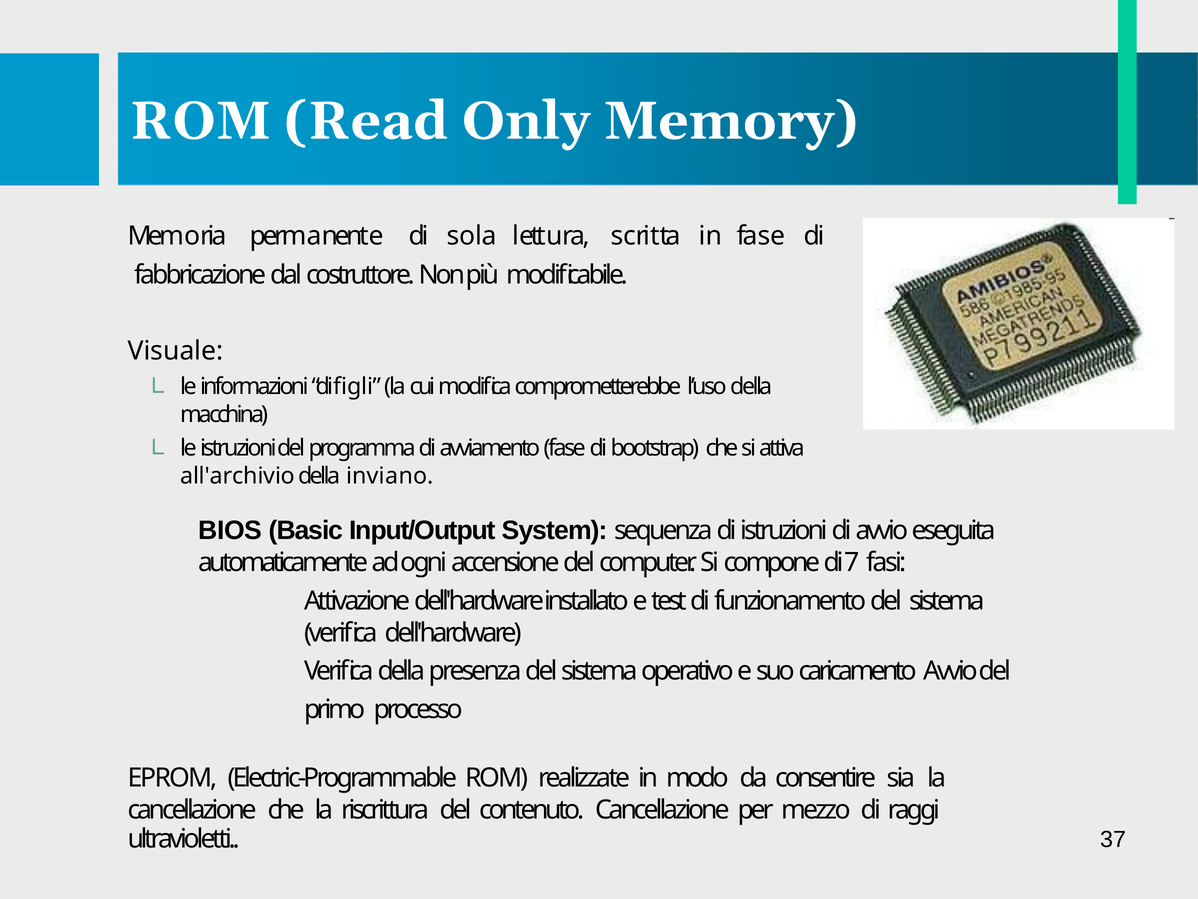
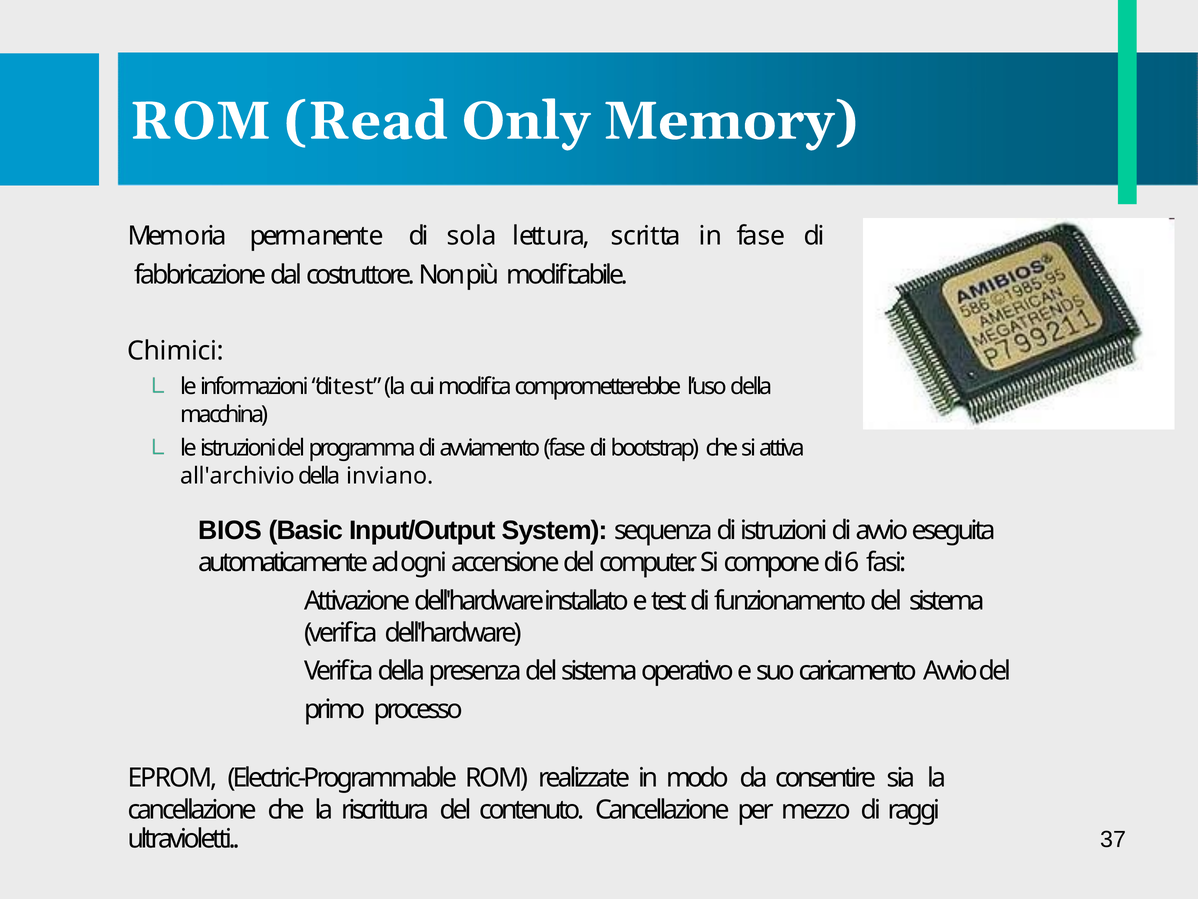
Visuale: Visuale -> Chimici
di figli: figli -> test
7: 7 -> 6
